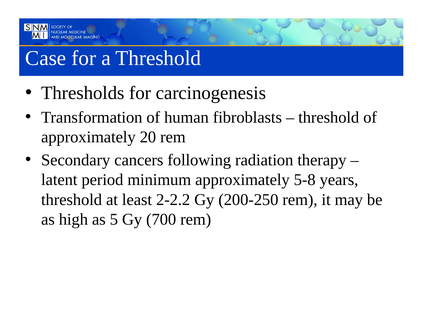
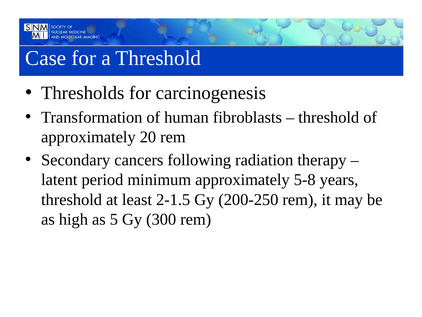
2-2.2: 2-2.2 -> 2-1.5
700: 700 -> 300
